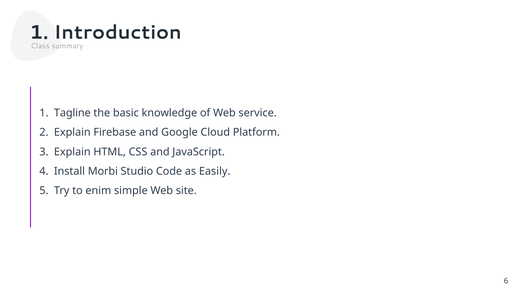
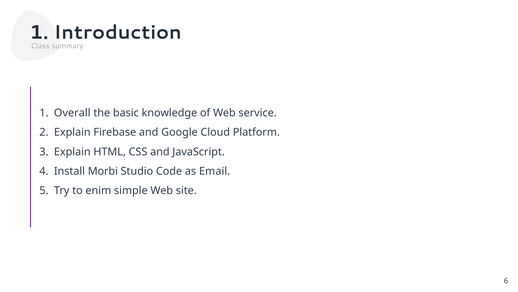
Tagline: Tagline -> Overall
Easily: Easily -> Email
